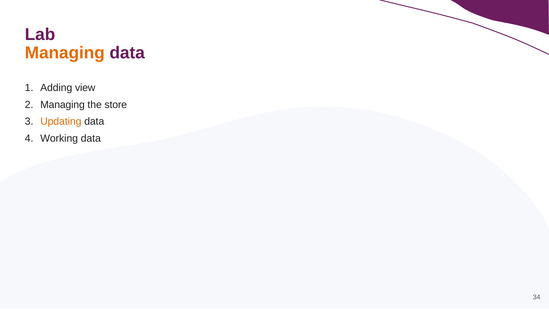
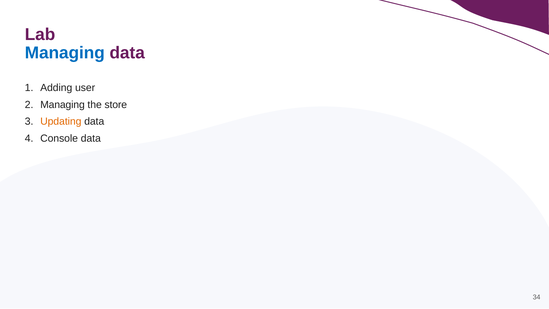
Managing at (65, 53) colour: orange -> blue
view: view -> user
Working: Working -> Console
